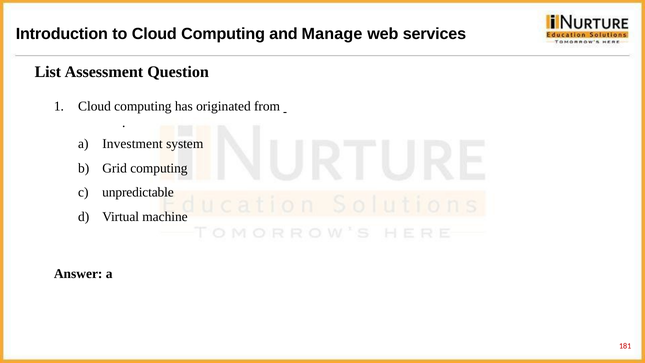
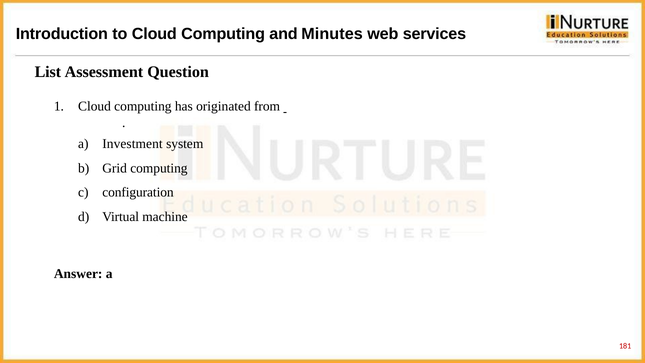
Manage: Manage -> Minutes
unpredictable: unpredictable -> configuration
